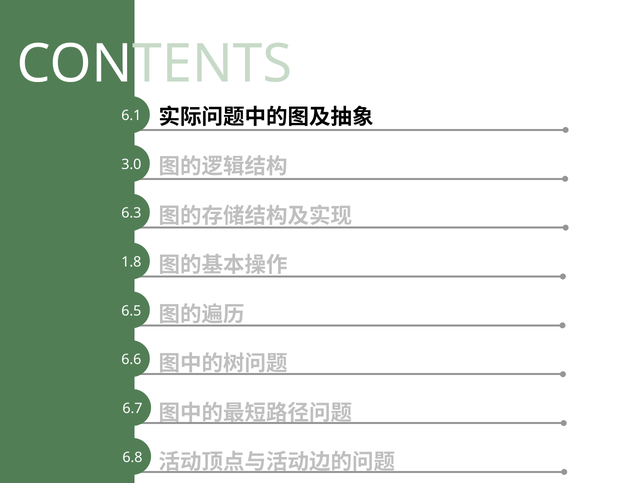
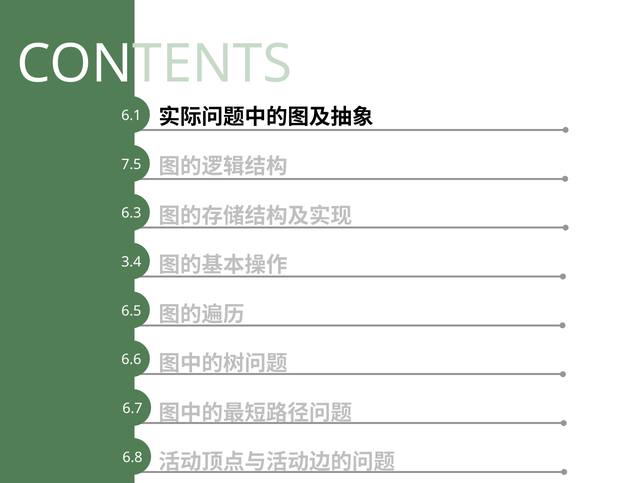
3.0: 3.0 -> 7.5
1.8: 1.8 -> 3.4
